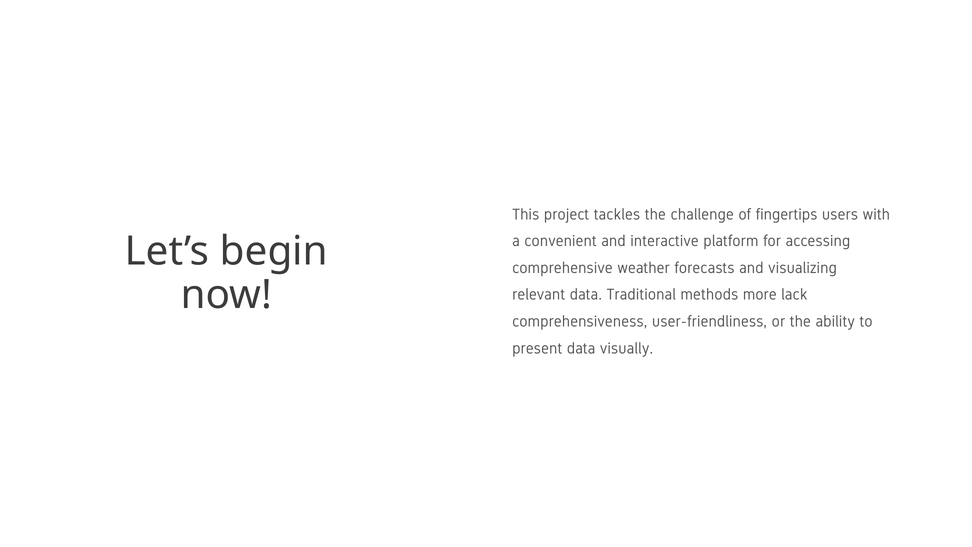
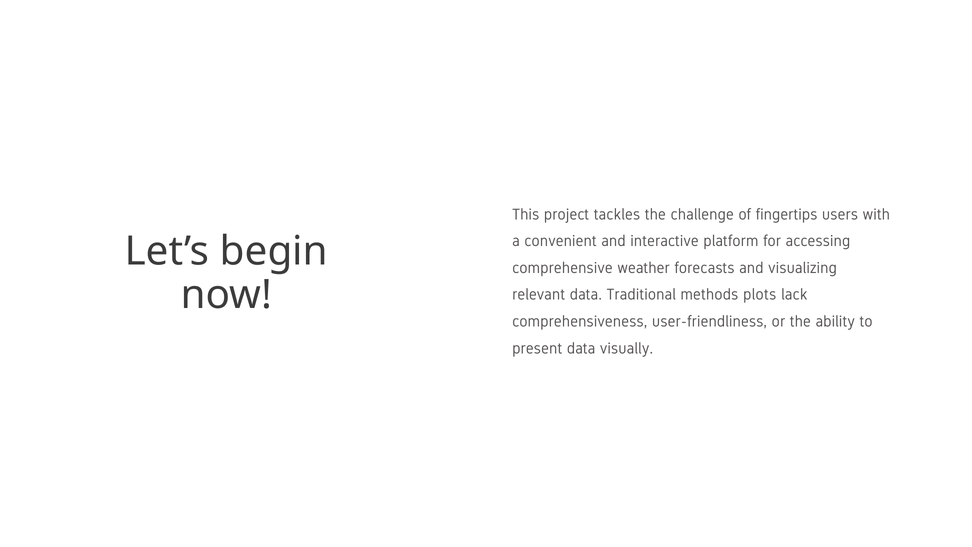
more: more -> plots
